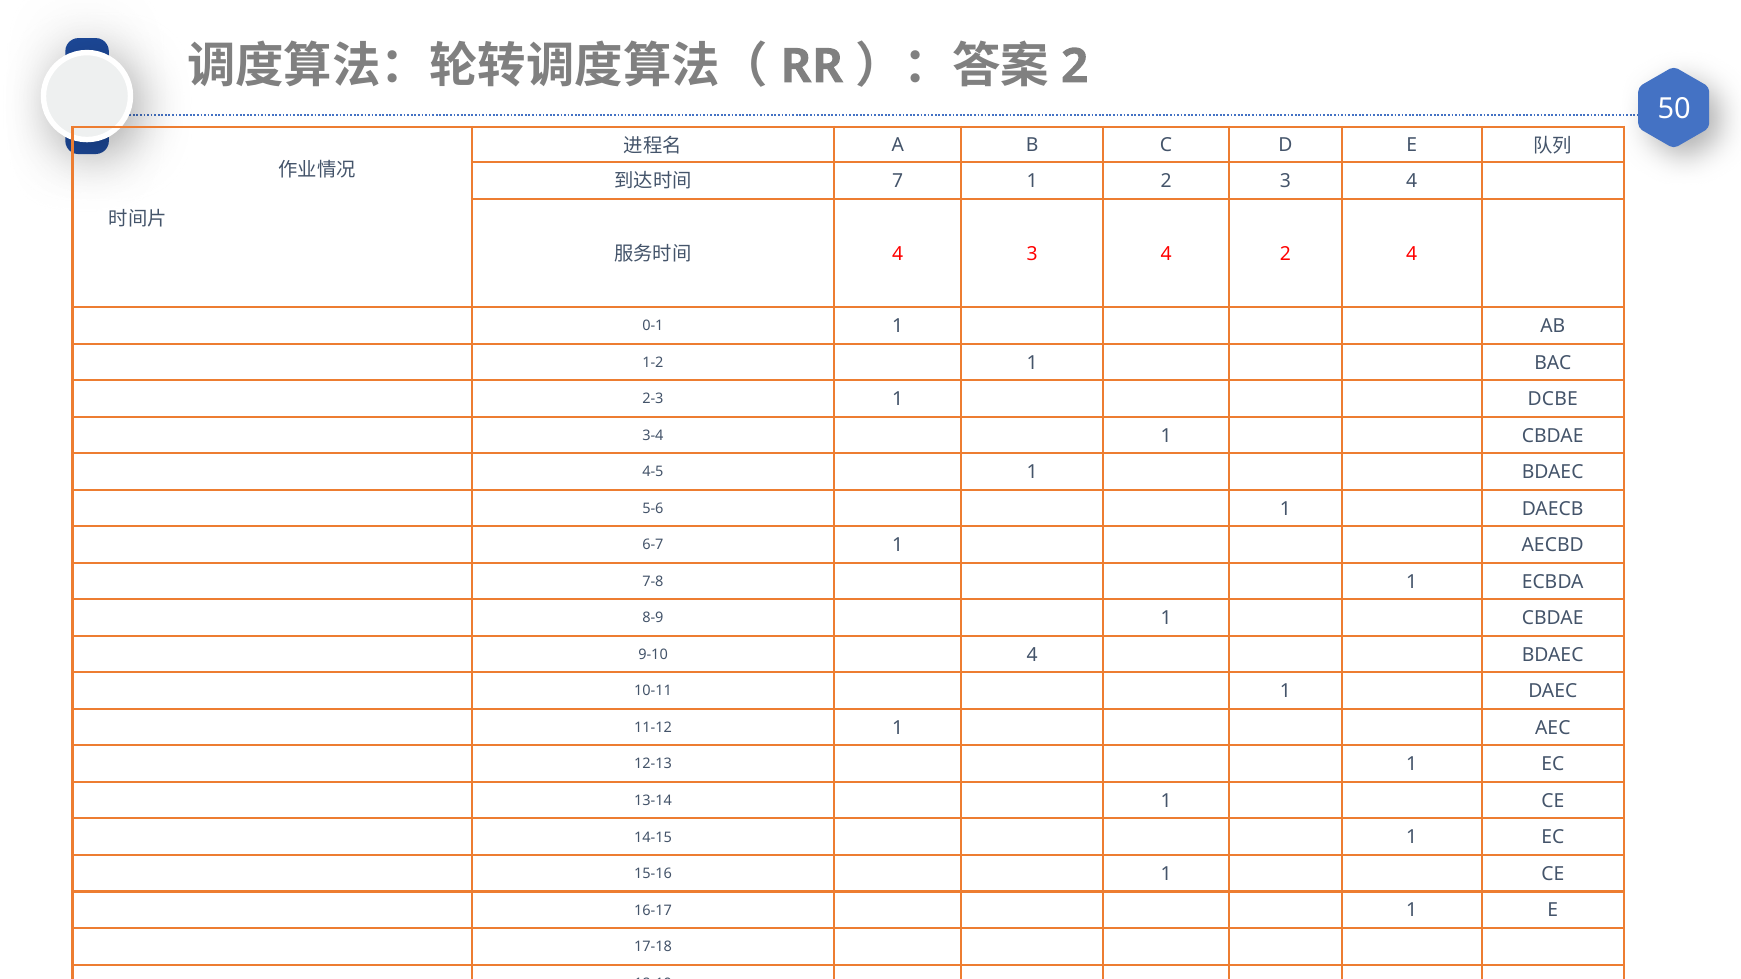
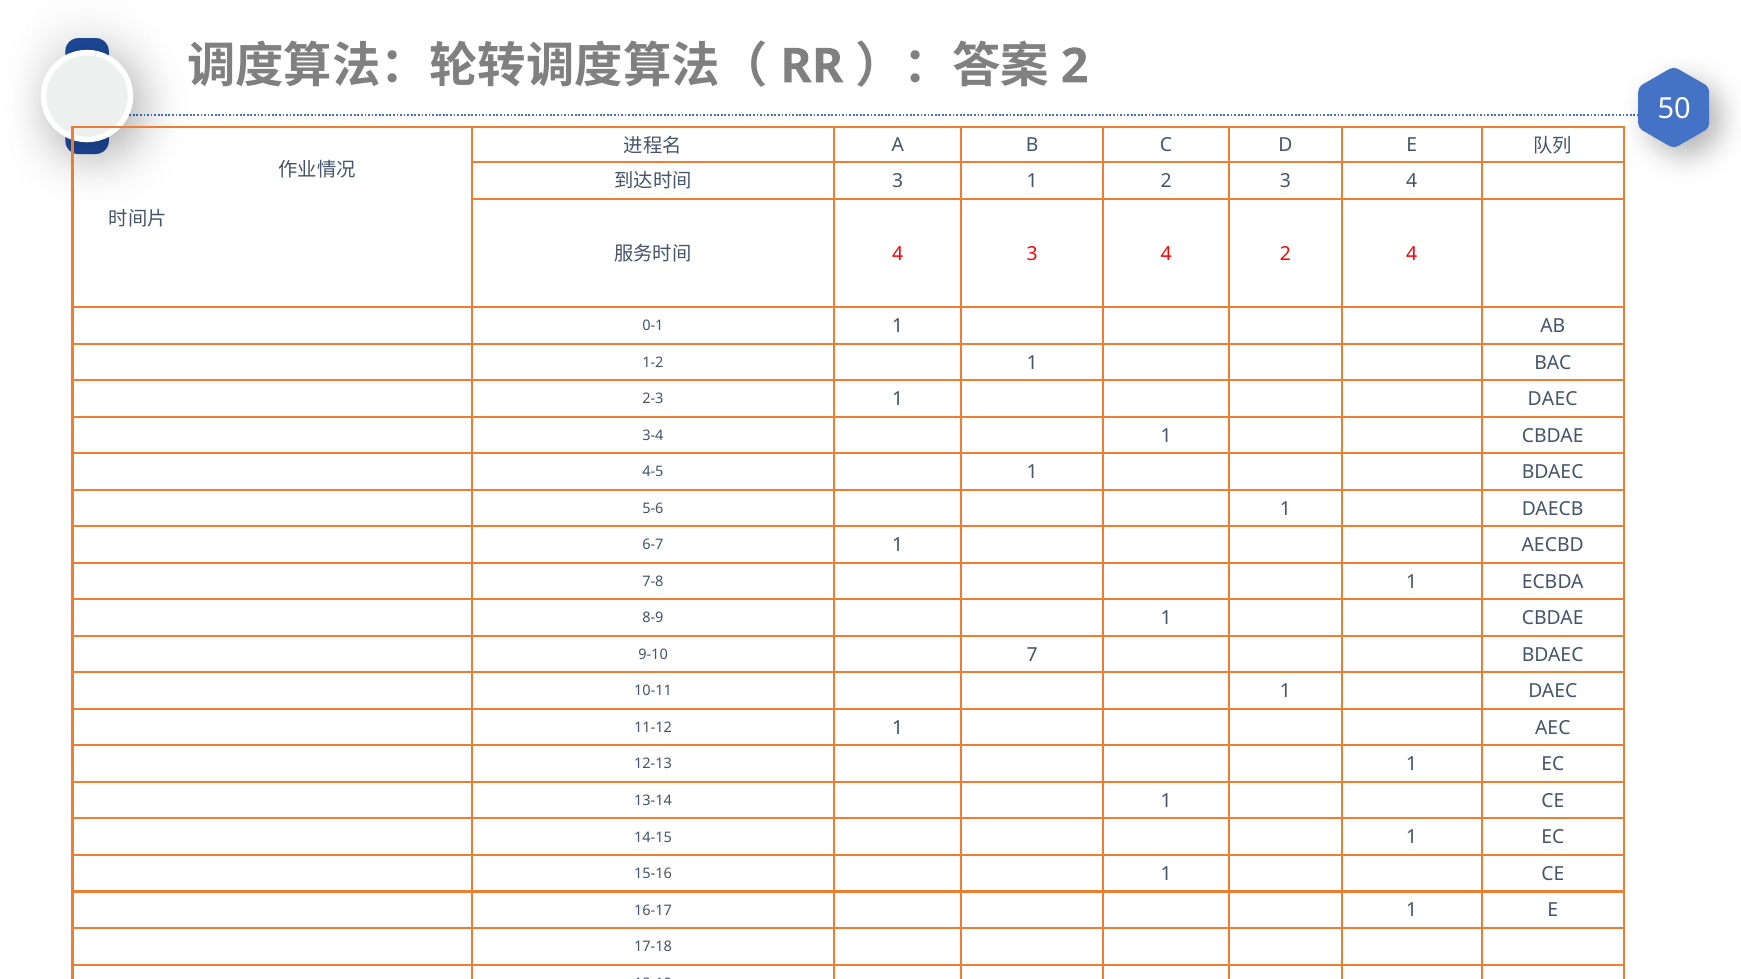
7 at (898, 181): 7 -> 3
2-3 1 DCBE: DCBE -> DAEC
9-10 4: 4 -> 7
